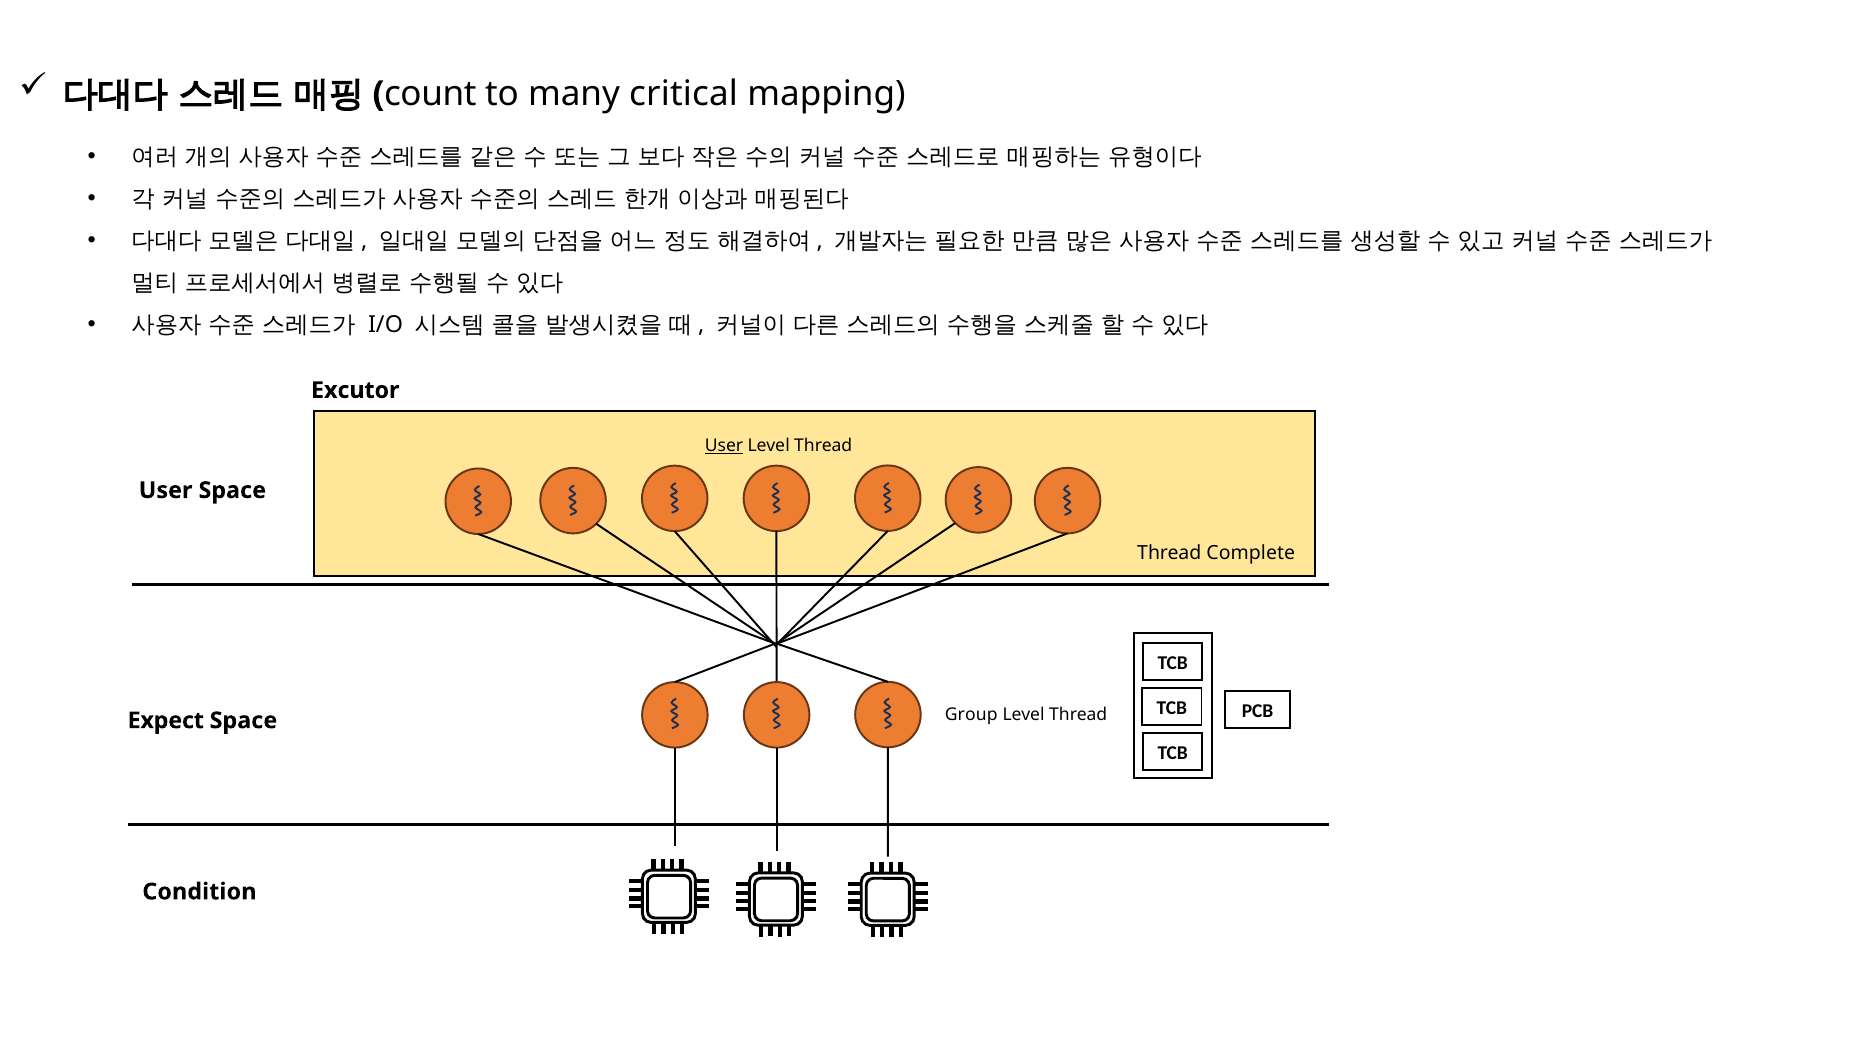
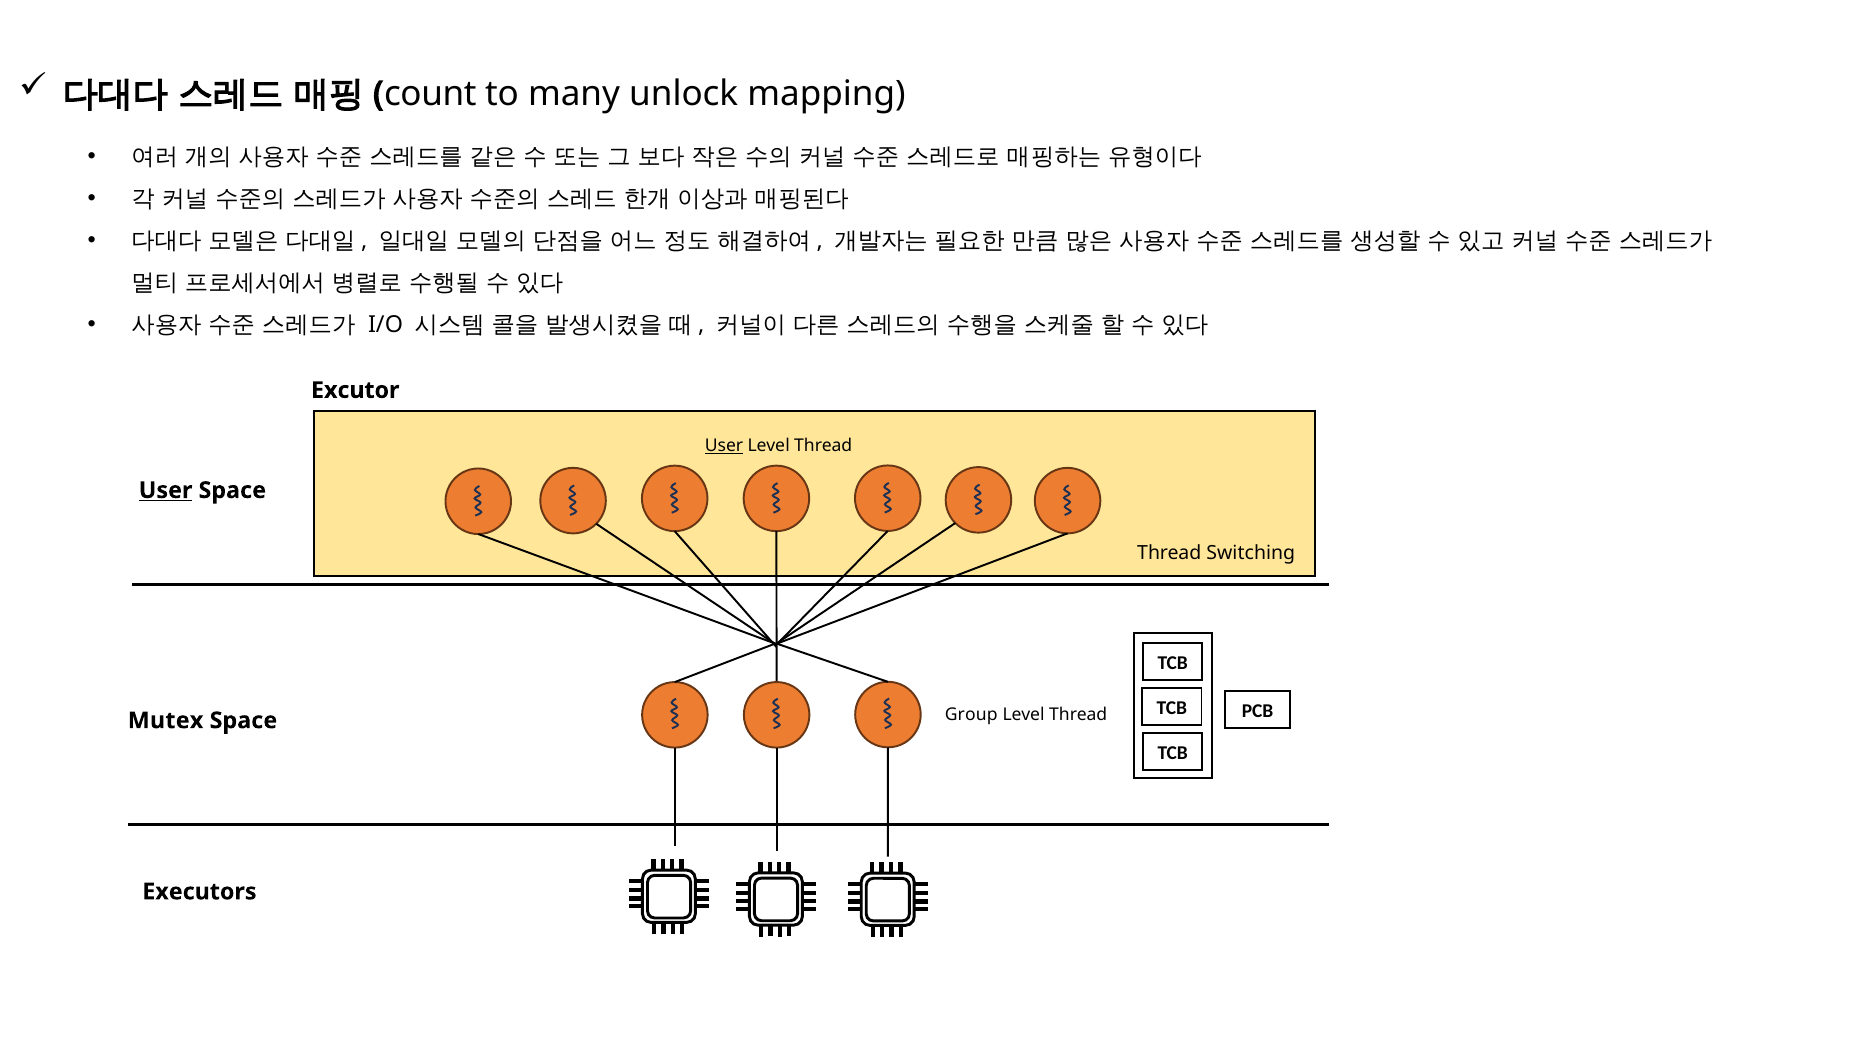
critical: critical -> unlock
User at (166, 490) underline: none -> present
Complete: Complete -> Switching
Expect: Expect -> Mutex
Condition: Condition -> Executors
